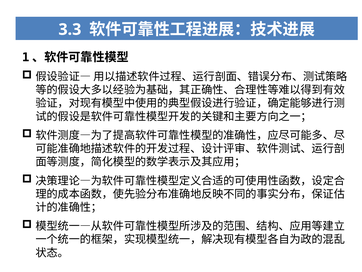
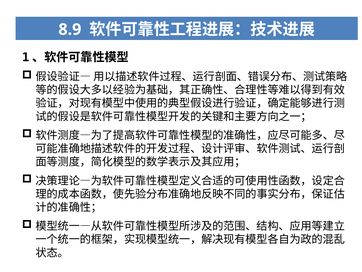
3.3: 3.3 -> 8.9
